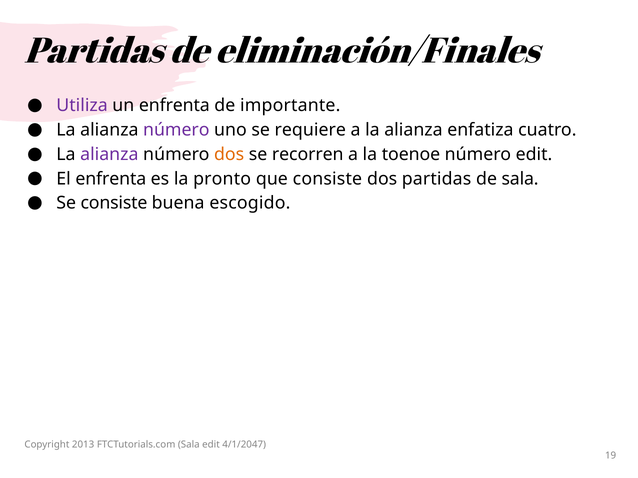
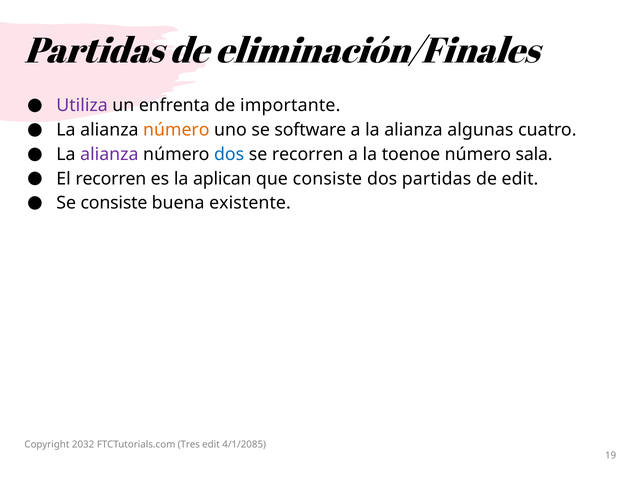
número at (176, 130) colour: purple -> orange
requiere: requiere -> software
enfatiza: enfatiza -> algunas
dos at (229, 154) colour: orange -> blue
número edit: edit -> sala
El enfrenta: enfrenta -> recorren
pronto: pronto -> aplican
de sala: sala -> edit
escogido: escogido -> existente
2013: 2013 -> 2032
FTCTutorials.com Sala: Sala -> Tres
4/1/2047: 4/1/2047 -> 4/1/2085
